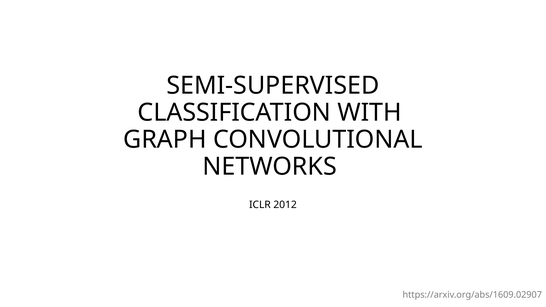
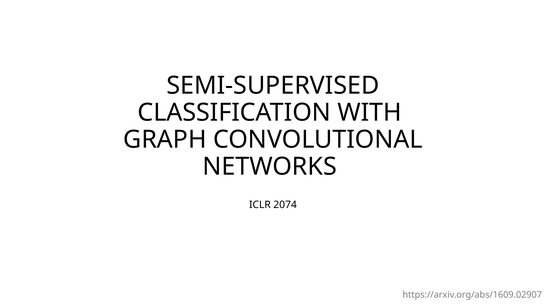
2012: 2012 -> 2074
